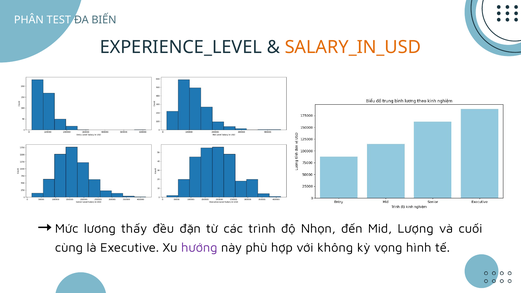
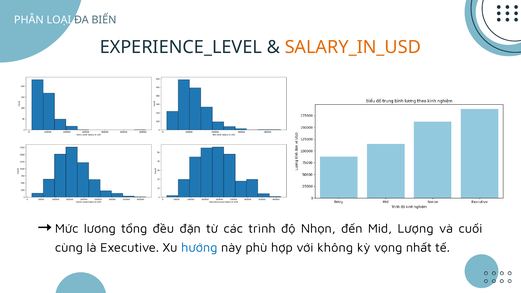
TEST: TEST -> LOẠI
thấy: thấy -> tổng
hướng colour: purple -> blue
hình: hình -> nhất
